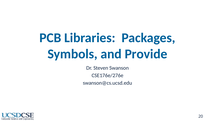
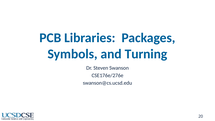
Provide: Provide -> Turning
